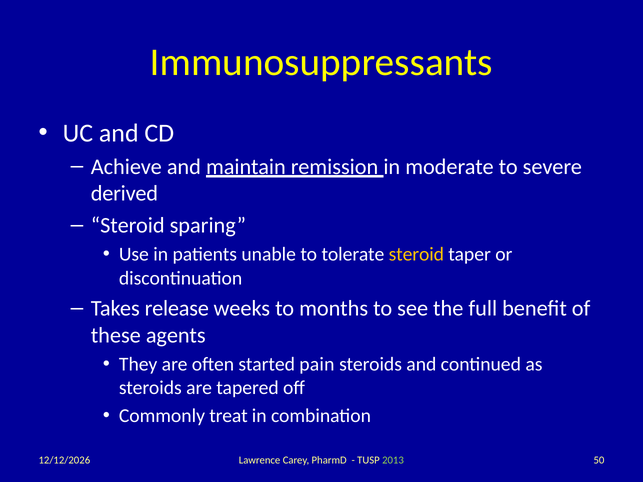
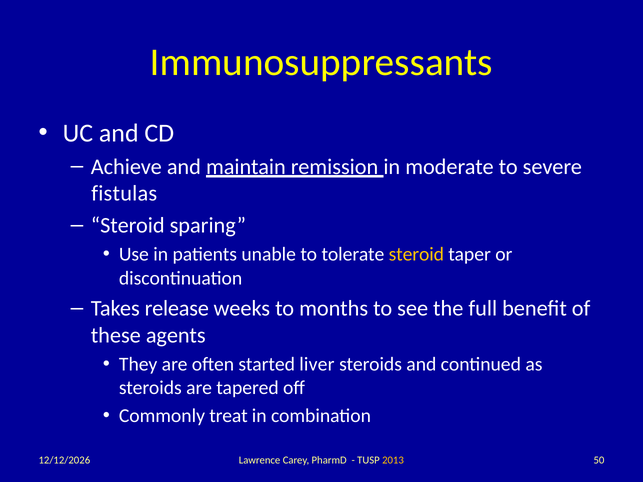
derived: derived -> fistulas
pain: pain -> liver
2013 colour: light green -> yellow
